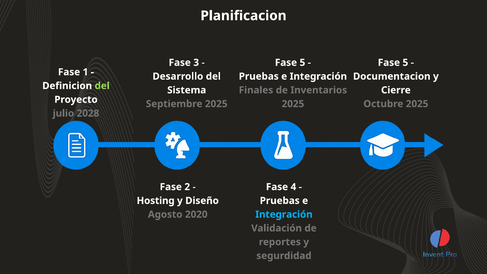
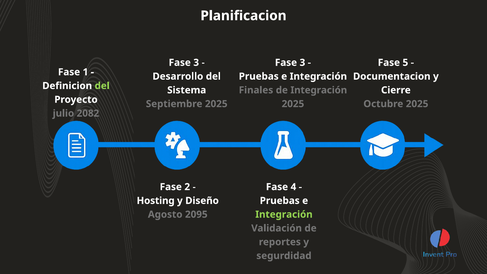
5 at (302, 63): 5 -> 3
de Inventarios: Inventarios -> Integración
2028: 2028 -> 2082
2020: 2020 -> 2095
Integración at (284, 214) colour: light blue -> light green
